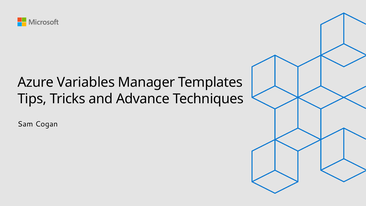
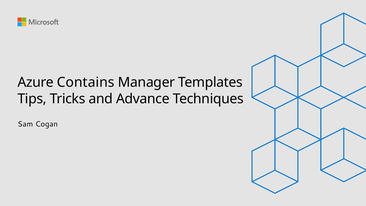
Variables: Variables -> Contains
